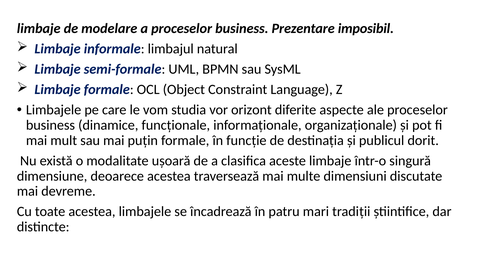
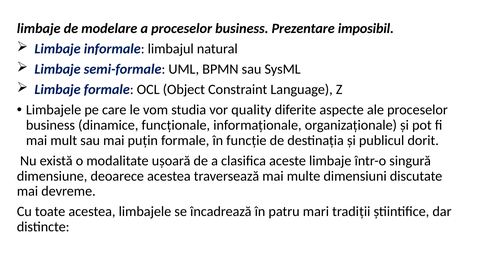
orizont: orizont -> quality
